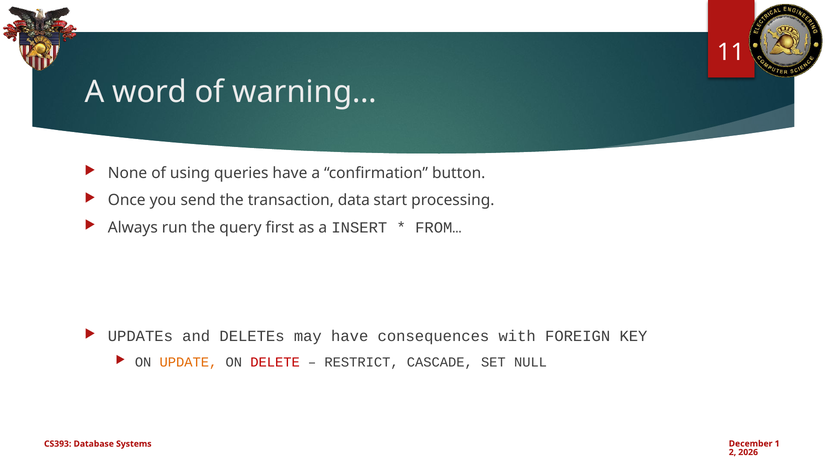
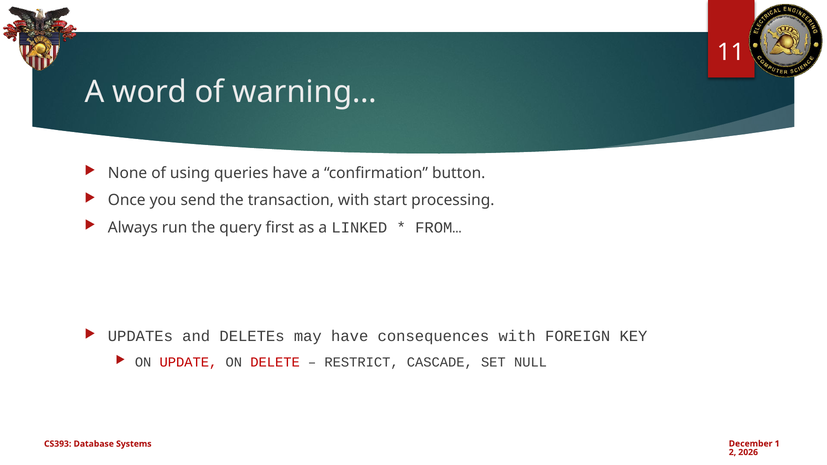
transaction data: data -> with
INSERT: INSERT -> LINKED
UPDATE colour: orange -> red
